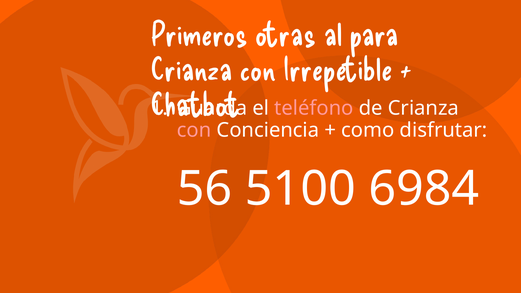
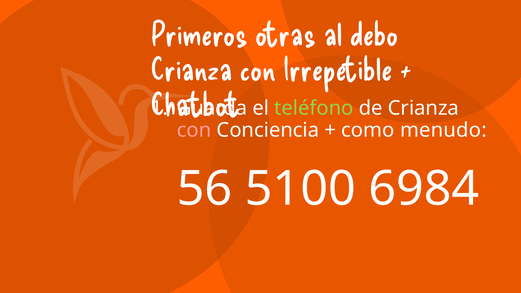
para: para -> debo
teléfono colour: pink -> light green
disfrutar: disfrutar -> menudo
